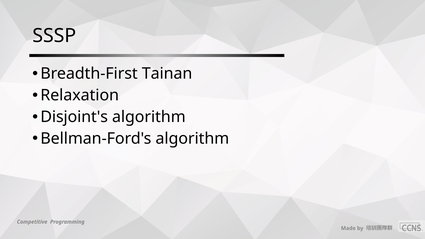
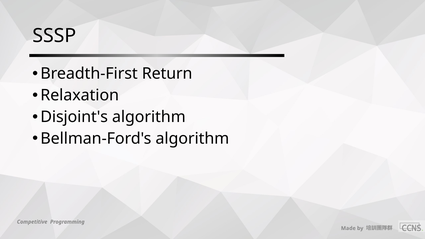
Tainan: Tainan -> Return
